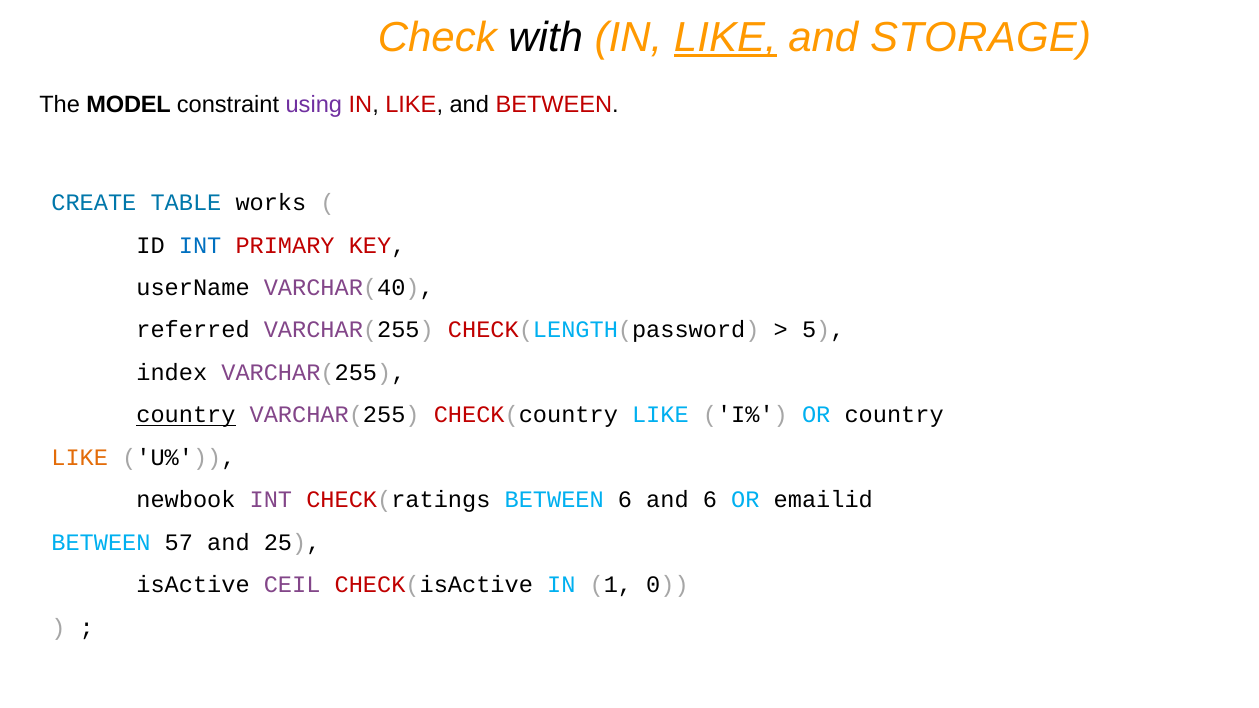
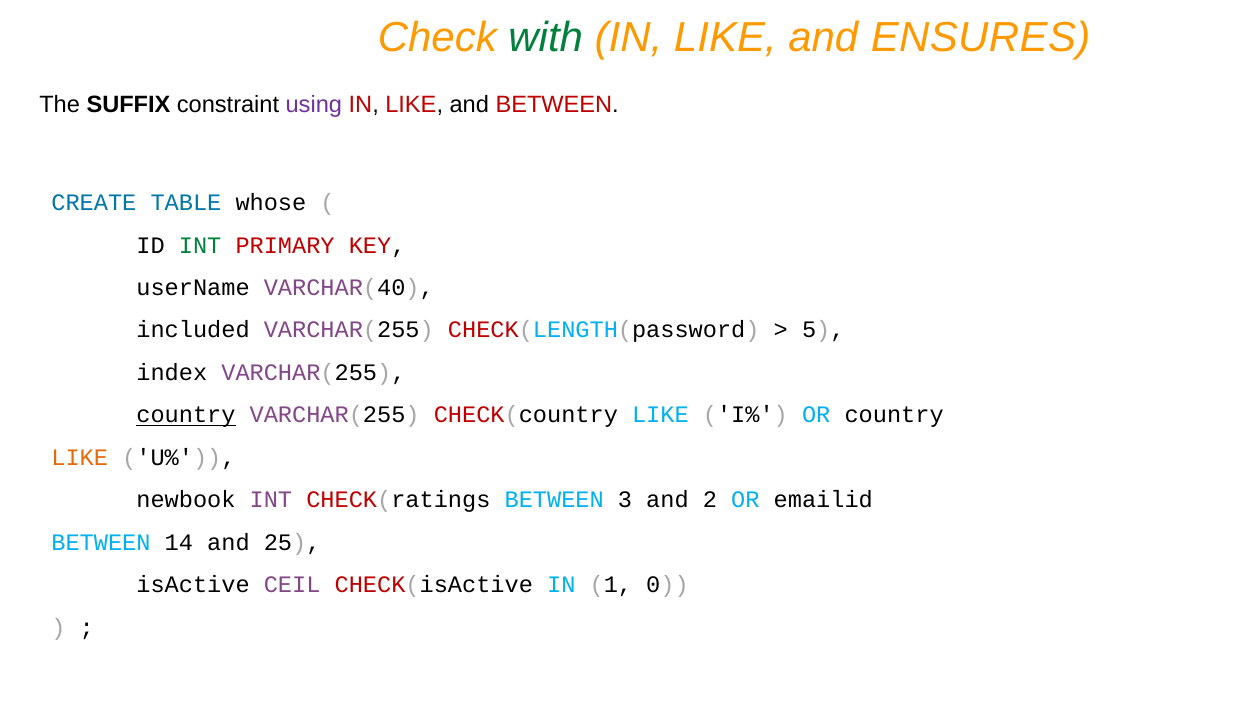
with colour: black -> green
LIKE at (725, 38) underline: present -> none
STORAGE: STORAGE -> ENSURES
MODEL: MODEL -> SUFFIX
works: works -> whose
INT at (200, 245) colour: blue -> green
referred: referred -> included
BETWEEN 6: 6 -> 3
and 6: 6 -> 2
57: 57 -> 14
